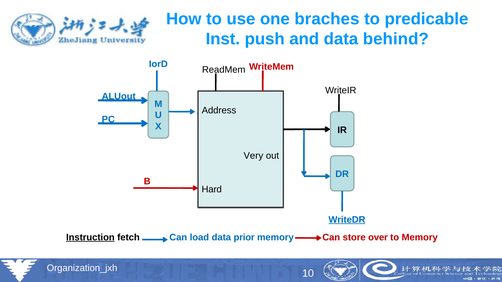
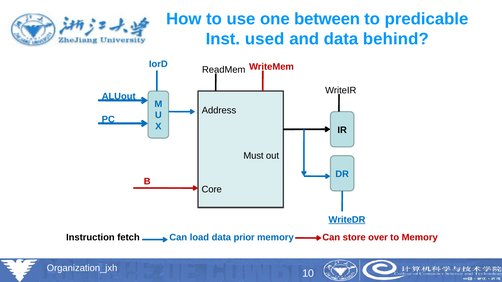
braches: braches -> between
push: push -> used
Very: Very -> Must
Hard: Hard -> Core
Instruction underline: present -> none
